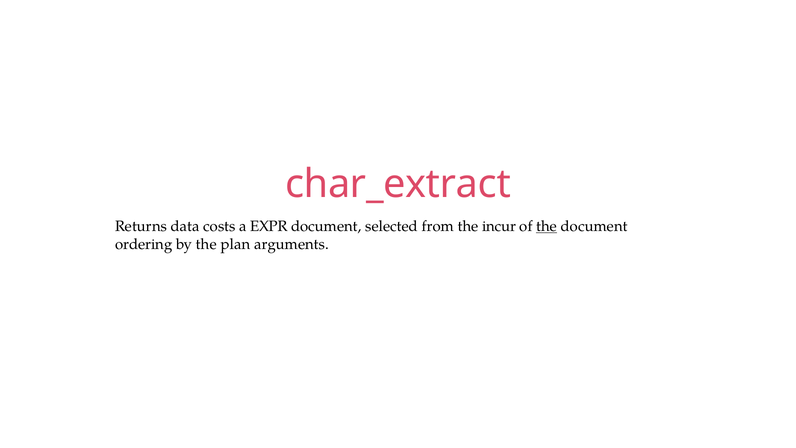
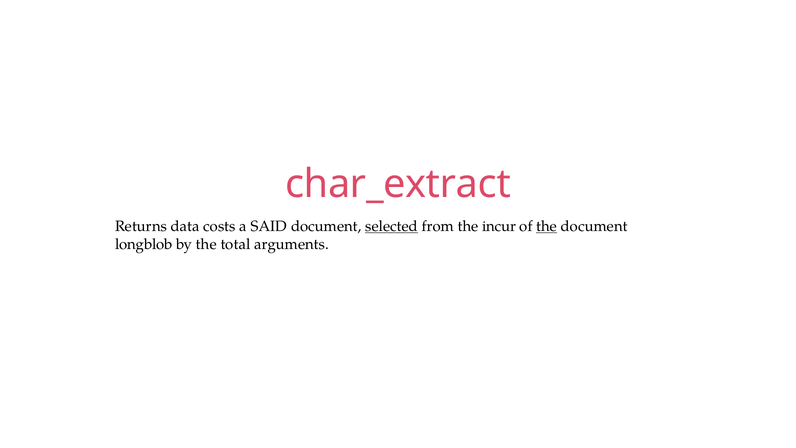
EXPR: EXPR -> SAID
selected underline: none -> present
ordering: ordering -> longblob
plan: plan -> total
